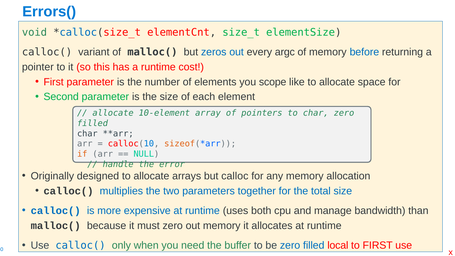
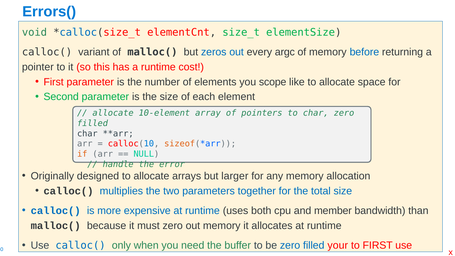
calloc: calloc -> larger
manage: manage -> member
local: local -> your
